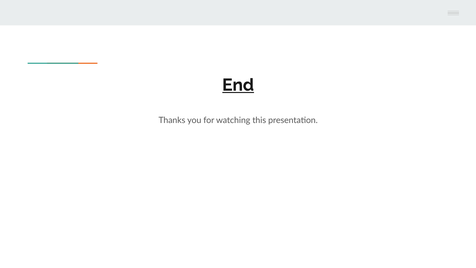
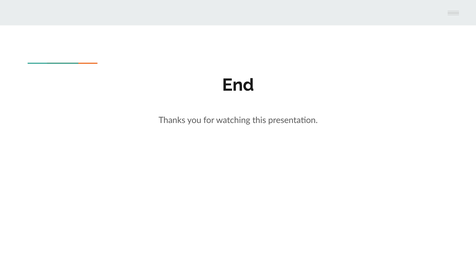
End underline: present -> none
